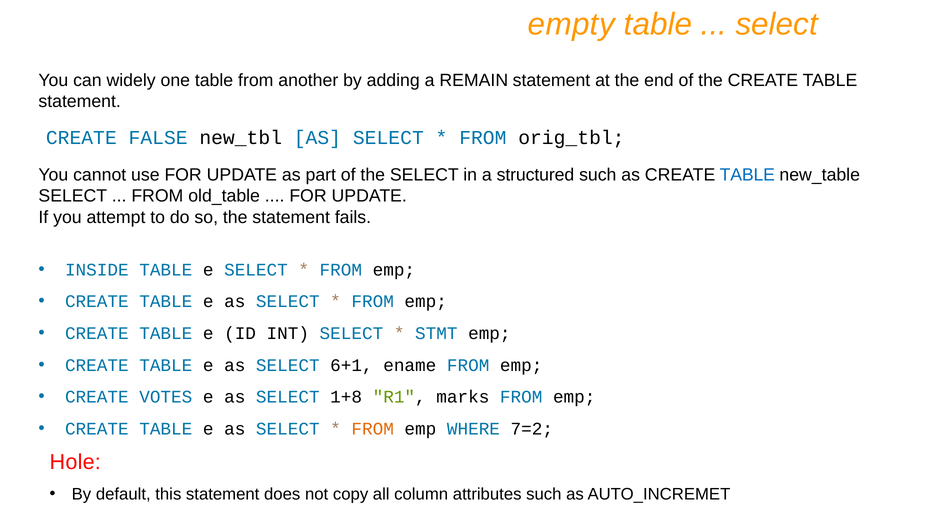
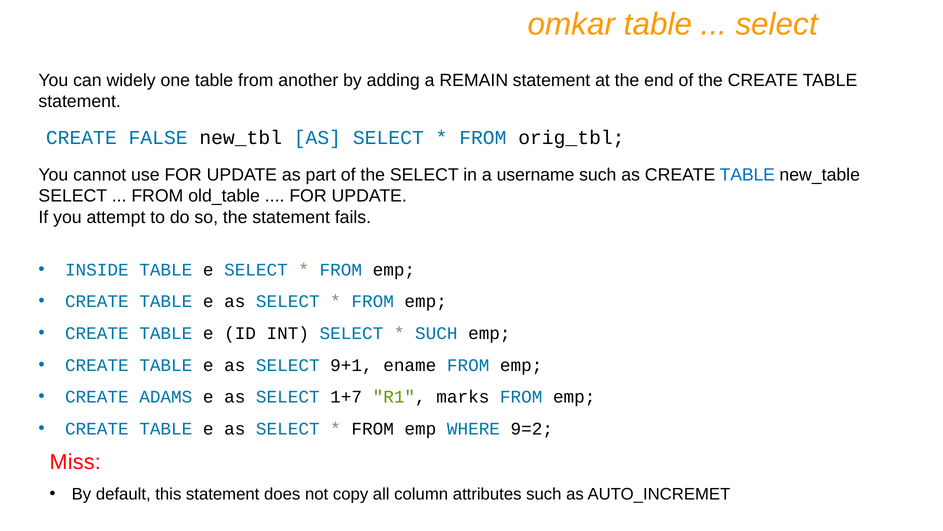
empty: empty -> omkar
structured: structured -> username
STMT at (436, 333): STMT -> SUCH
6+1: 6+1 -> 9+1
VOTES: VOTES -> ADAMS
1+8: 1+8 -> 1+7
FROM at (373, 429) colour: orange -> black
7=2: 7=2 -> 9=2
Hole: Hole -> Miss
